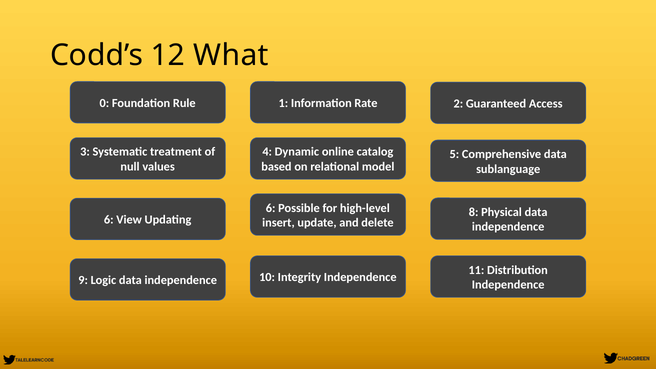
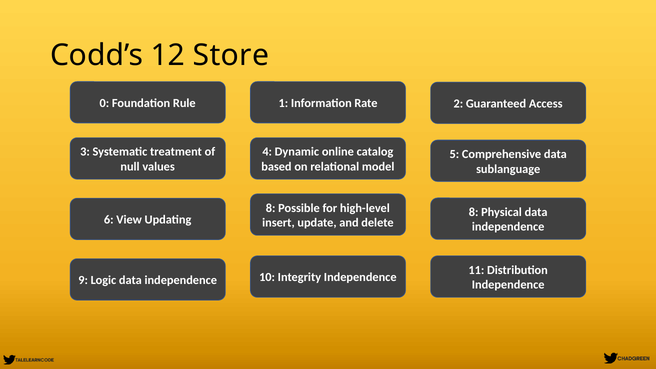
What: What -> Store
6 at (271, 208): 6 -> 8
